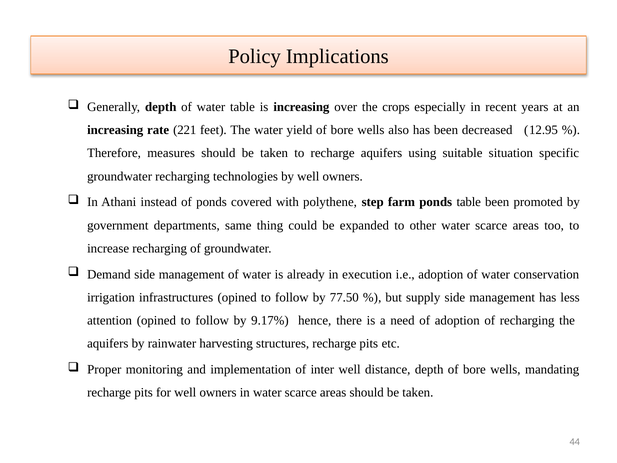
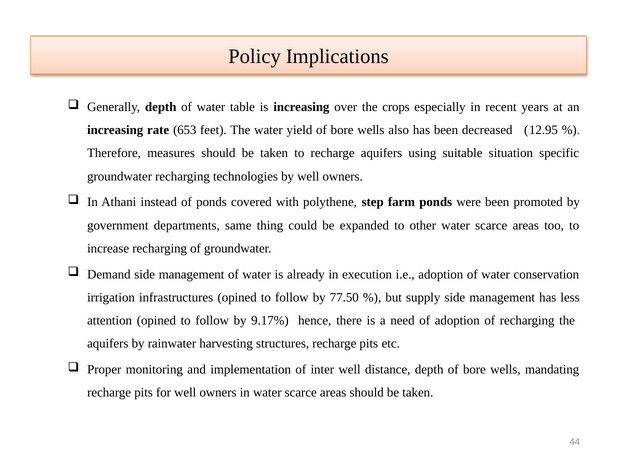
221: 221 -> 653
ponds table: table -> were
